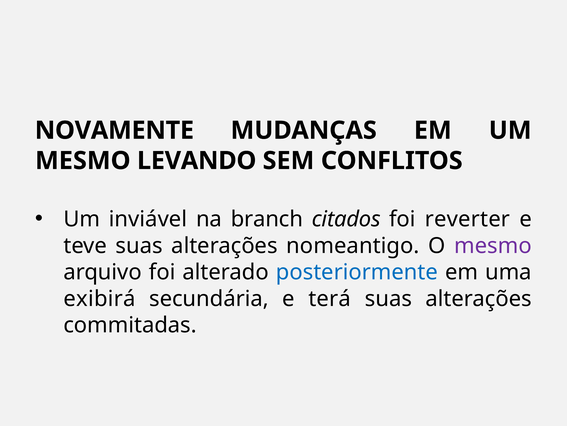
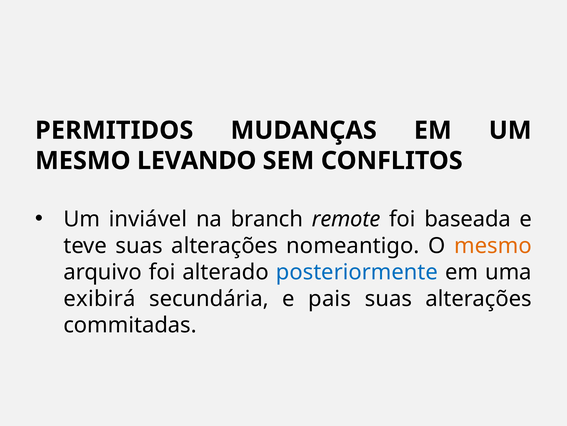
NOVAMENTE: NOVAMENTE -> PERMITIDOS
citados: citados -> remote
reverter: reverter -> baseada
mesmo at (493, 245) colour: purple -> orange
terá: terá -> pais
